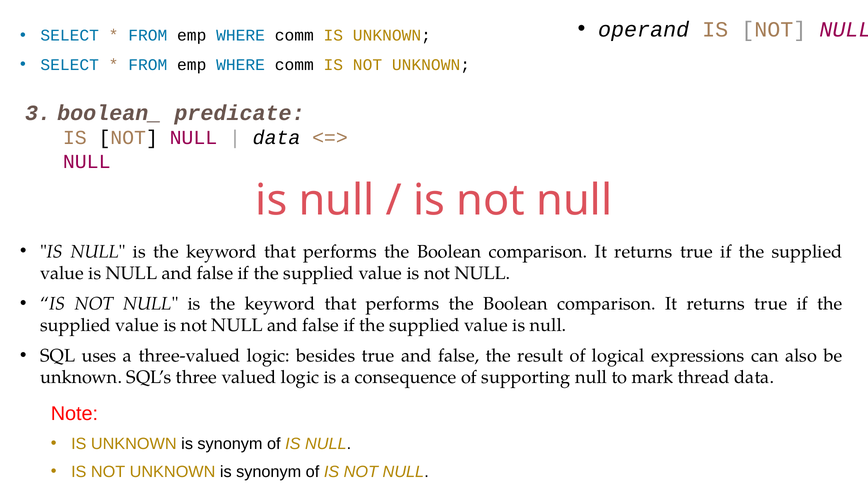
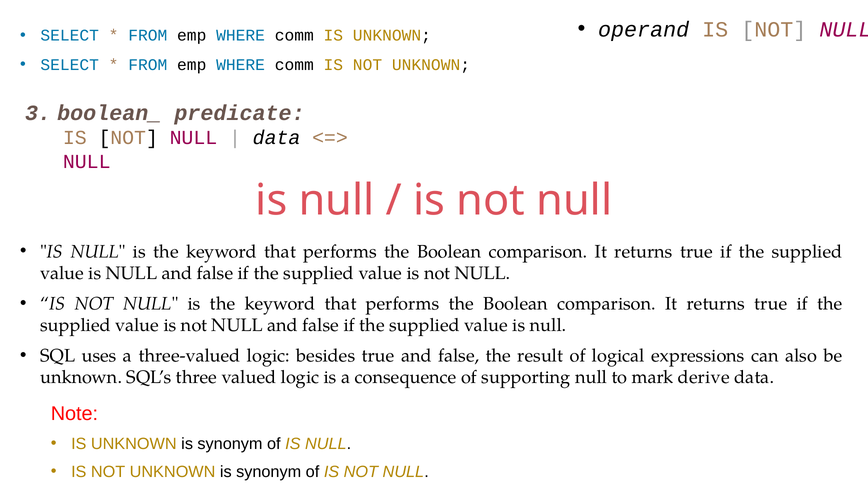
thread: thread -> derive
